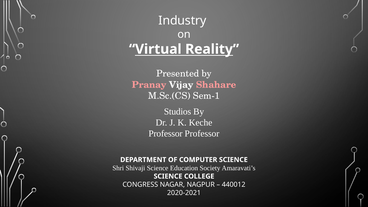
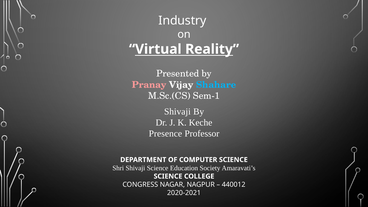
Shahare colour: pink -> light blue
Studios at (178, 112): Studios -> Shivaji
Professor at (166, 134): Professor -> Presence
